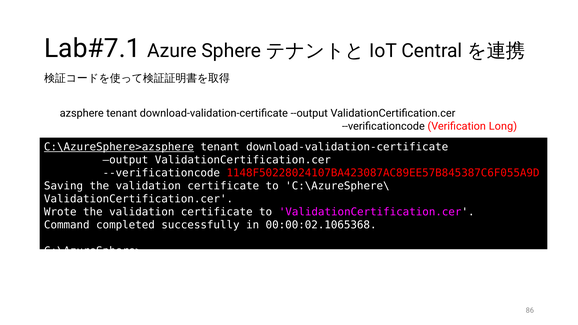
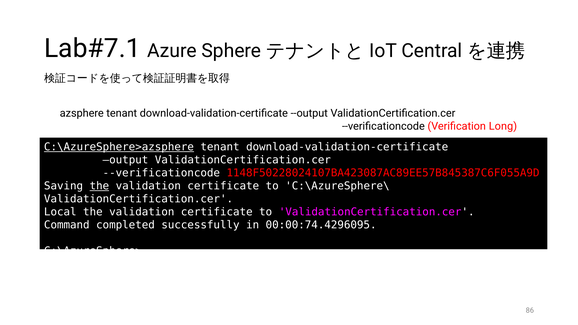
the at (99, 186) underline: none -> present
Wrote: Wrote -> Local
00:00:02.1065368: 00:00:02.1065368 -> 00:00:74.4296095
